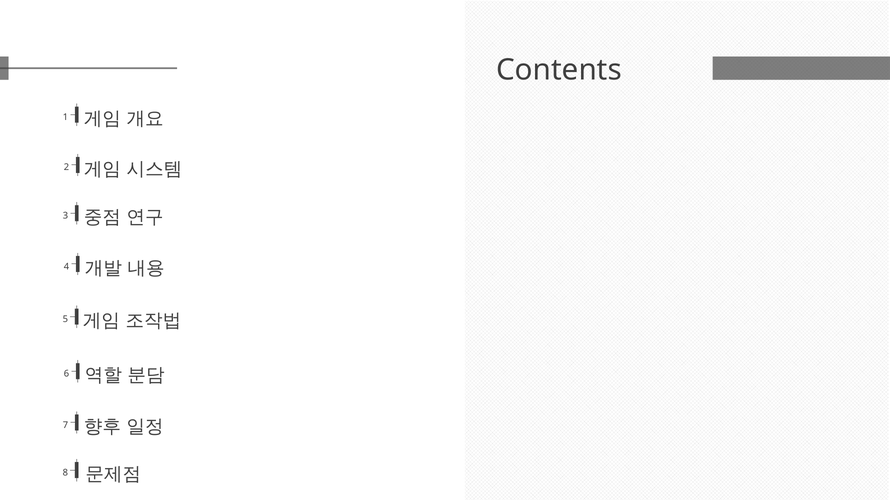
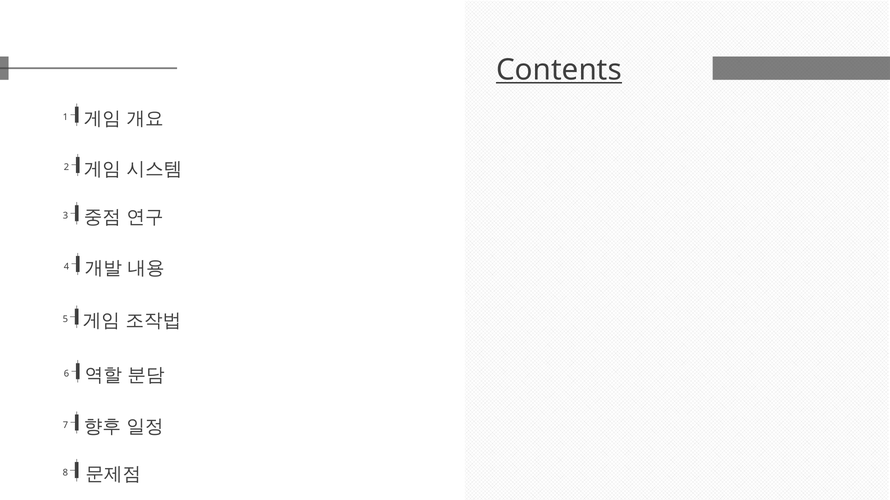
Contents underline: none -> present
